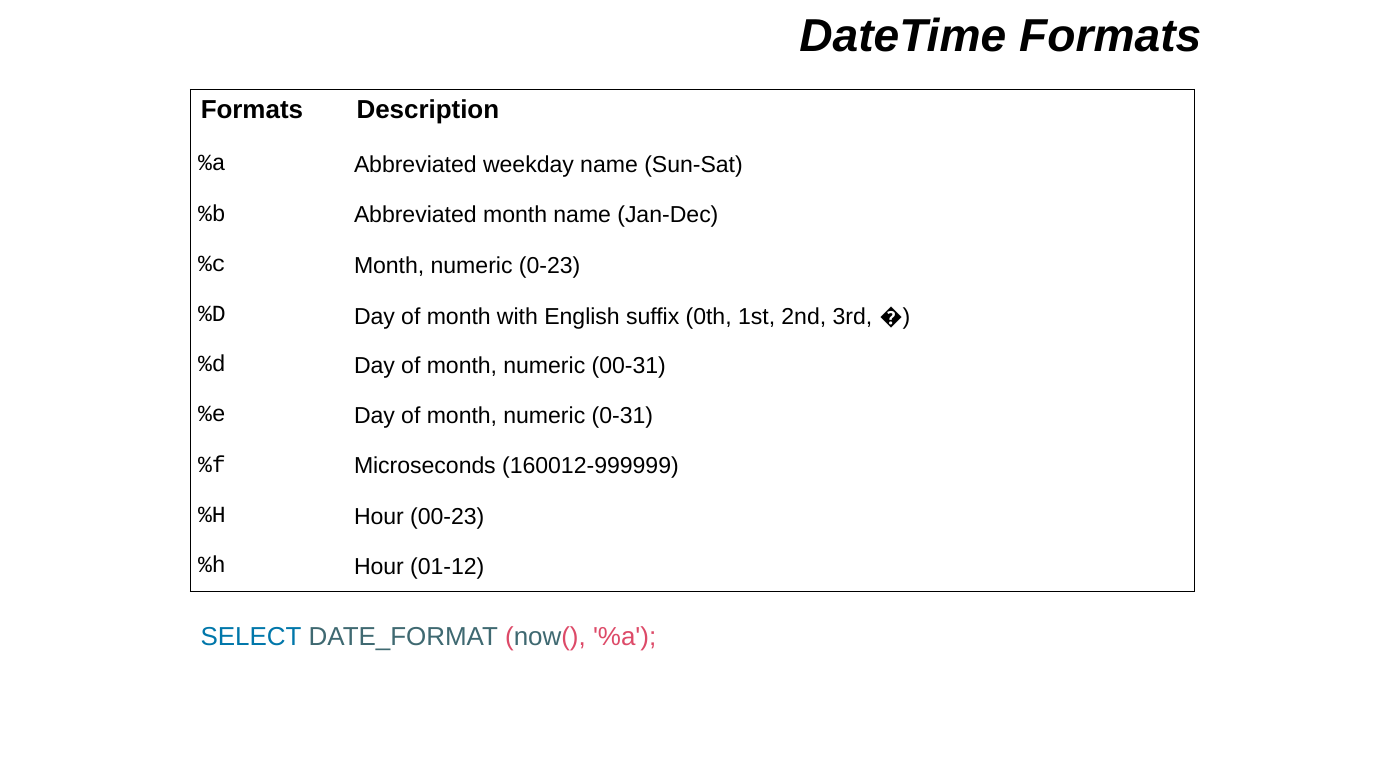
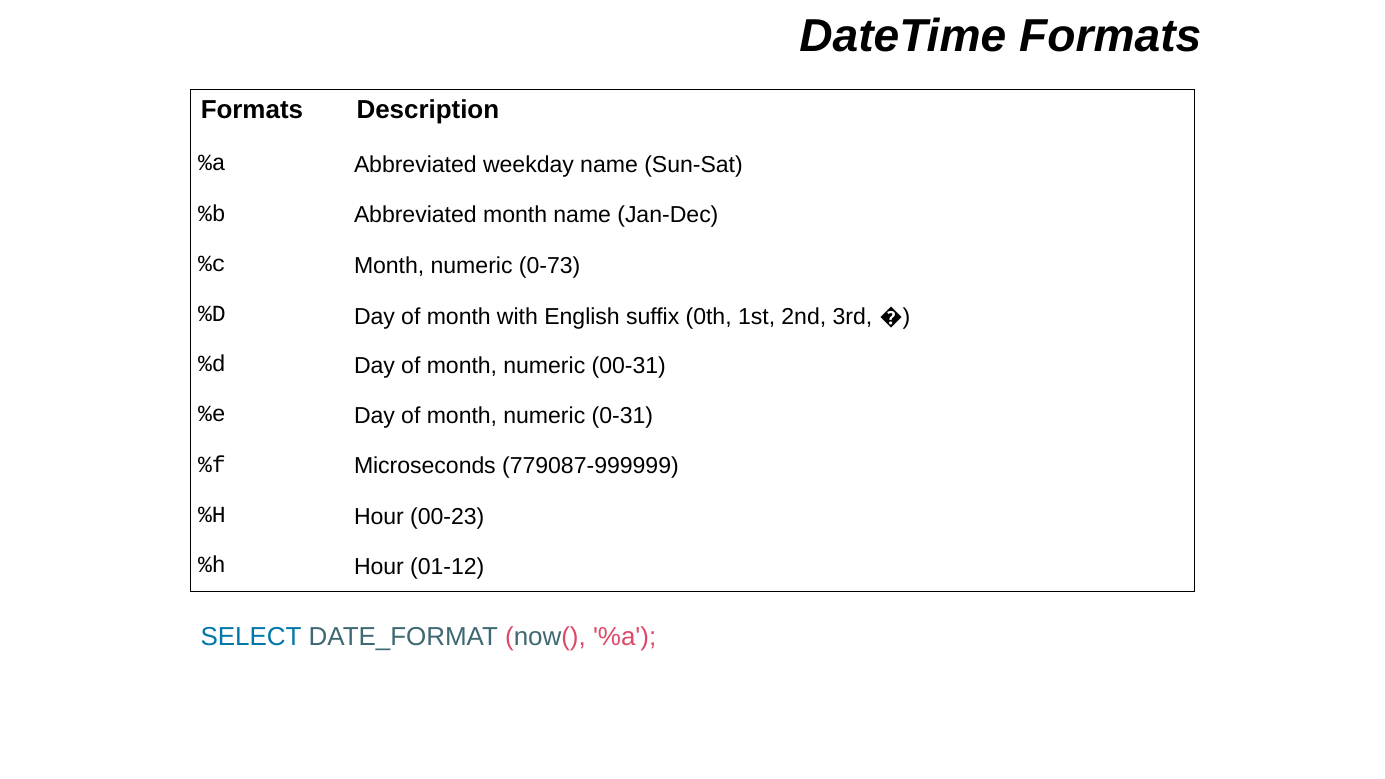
0-23: 0-23 -> 0-73
160012-999999: 160012-999999 -> 779087-999999
